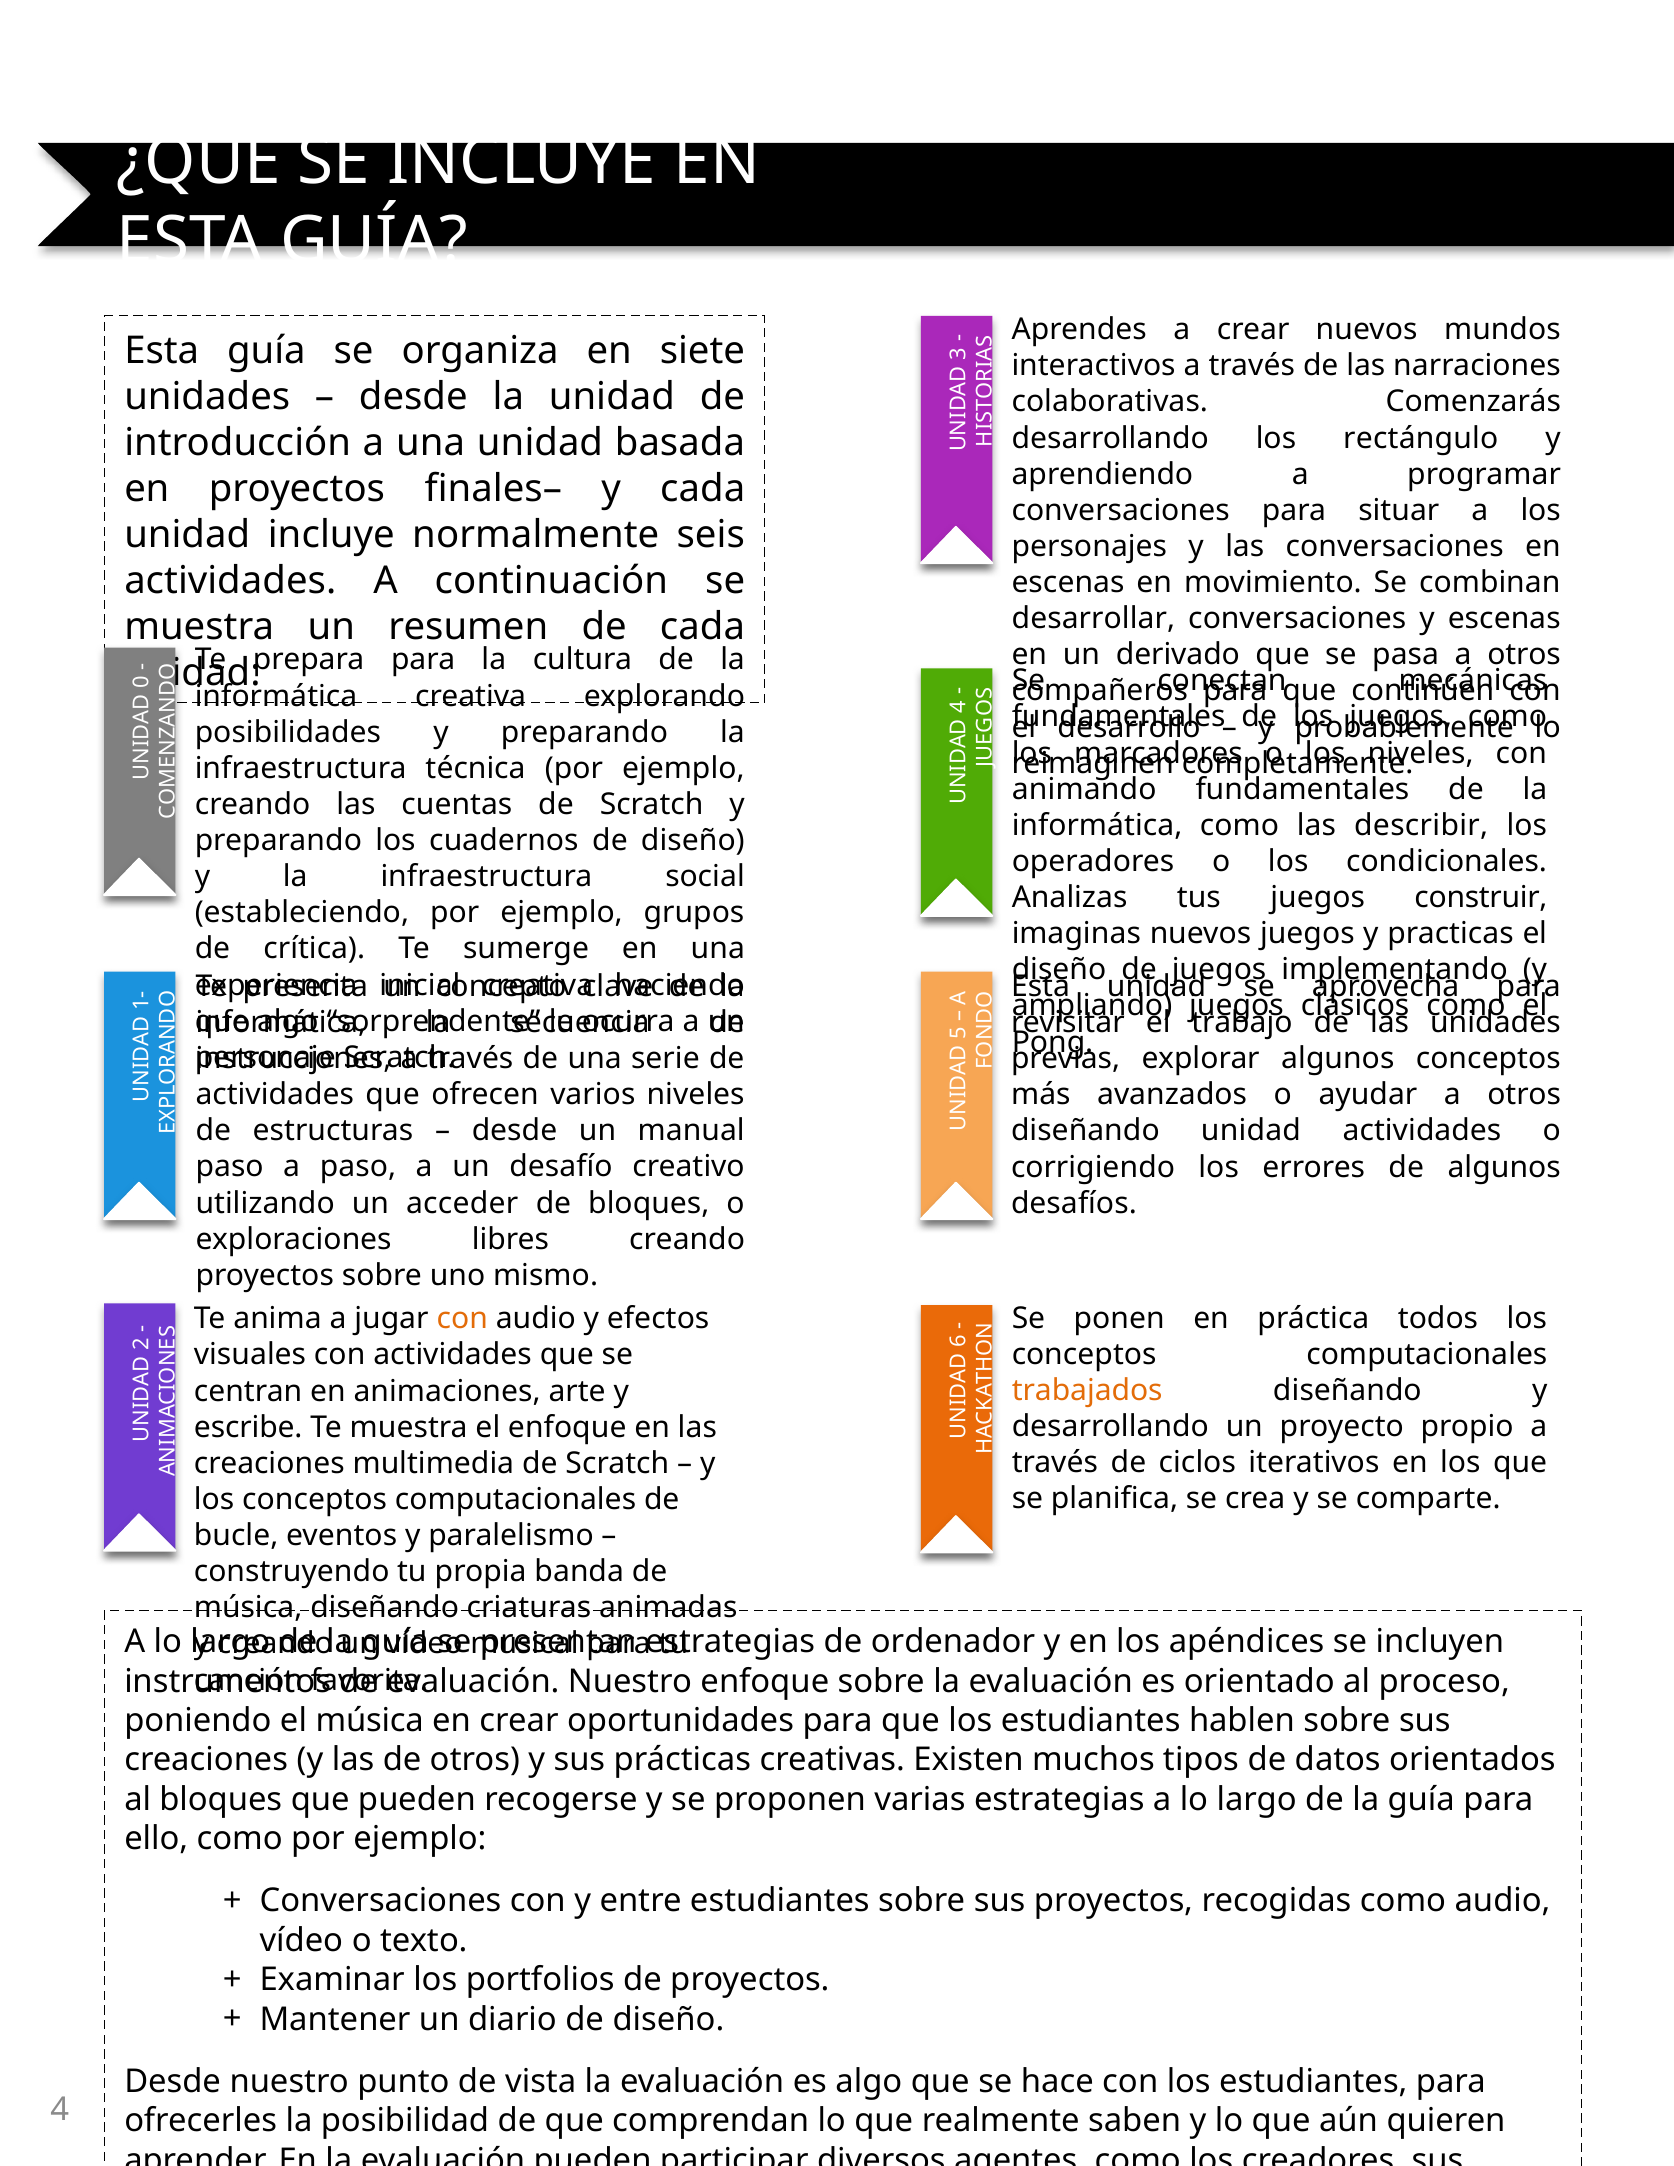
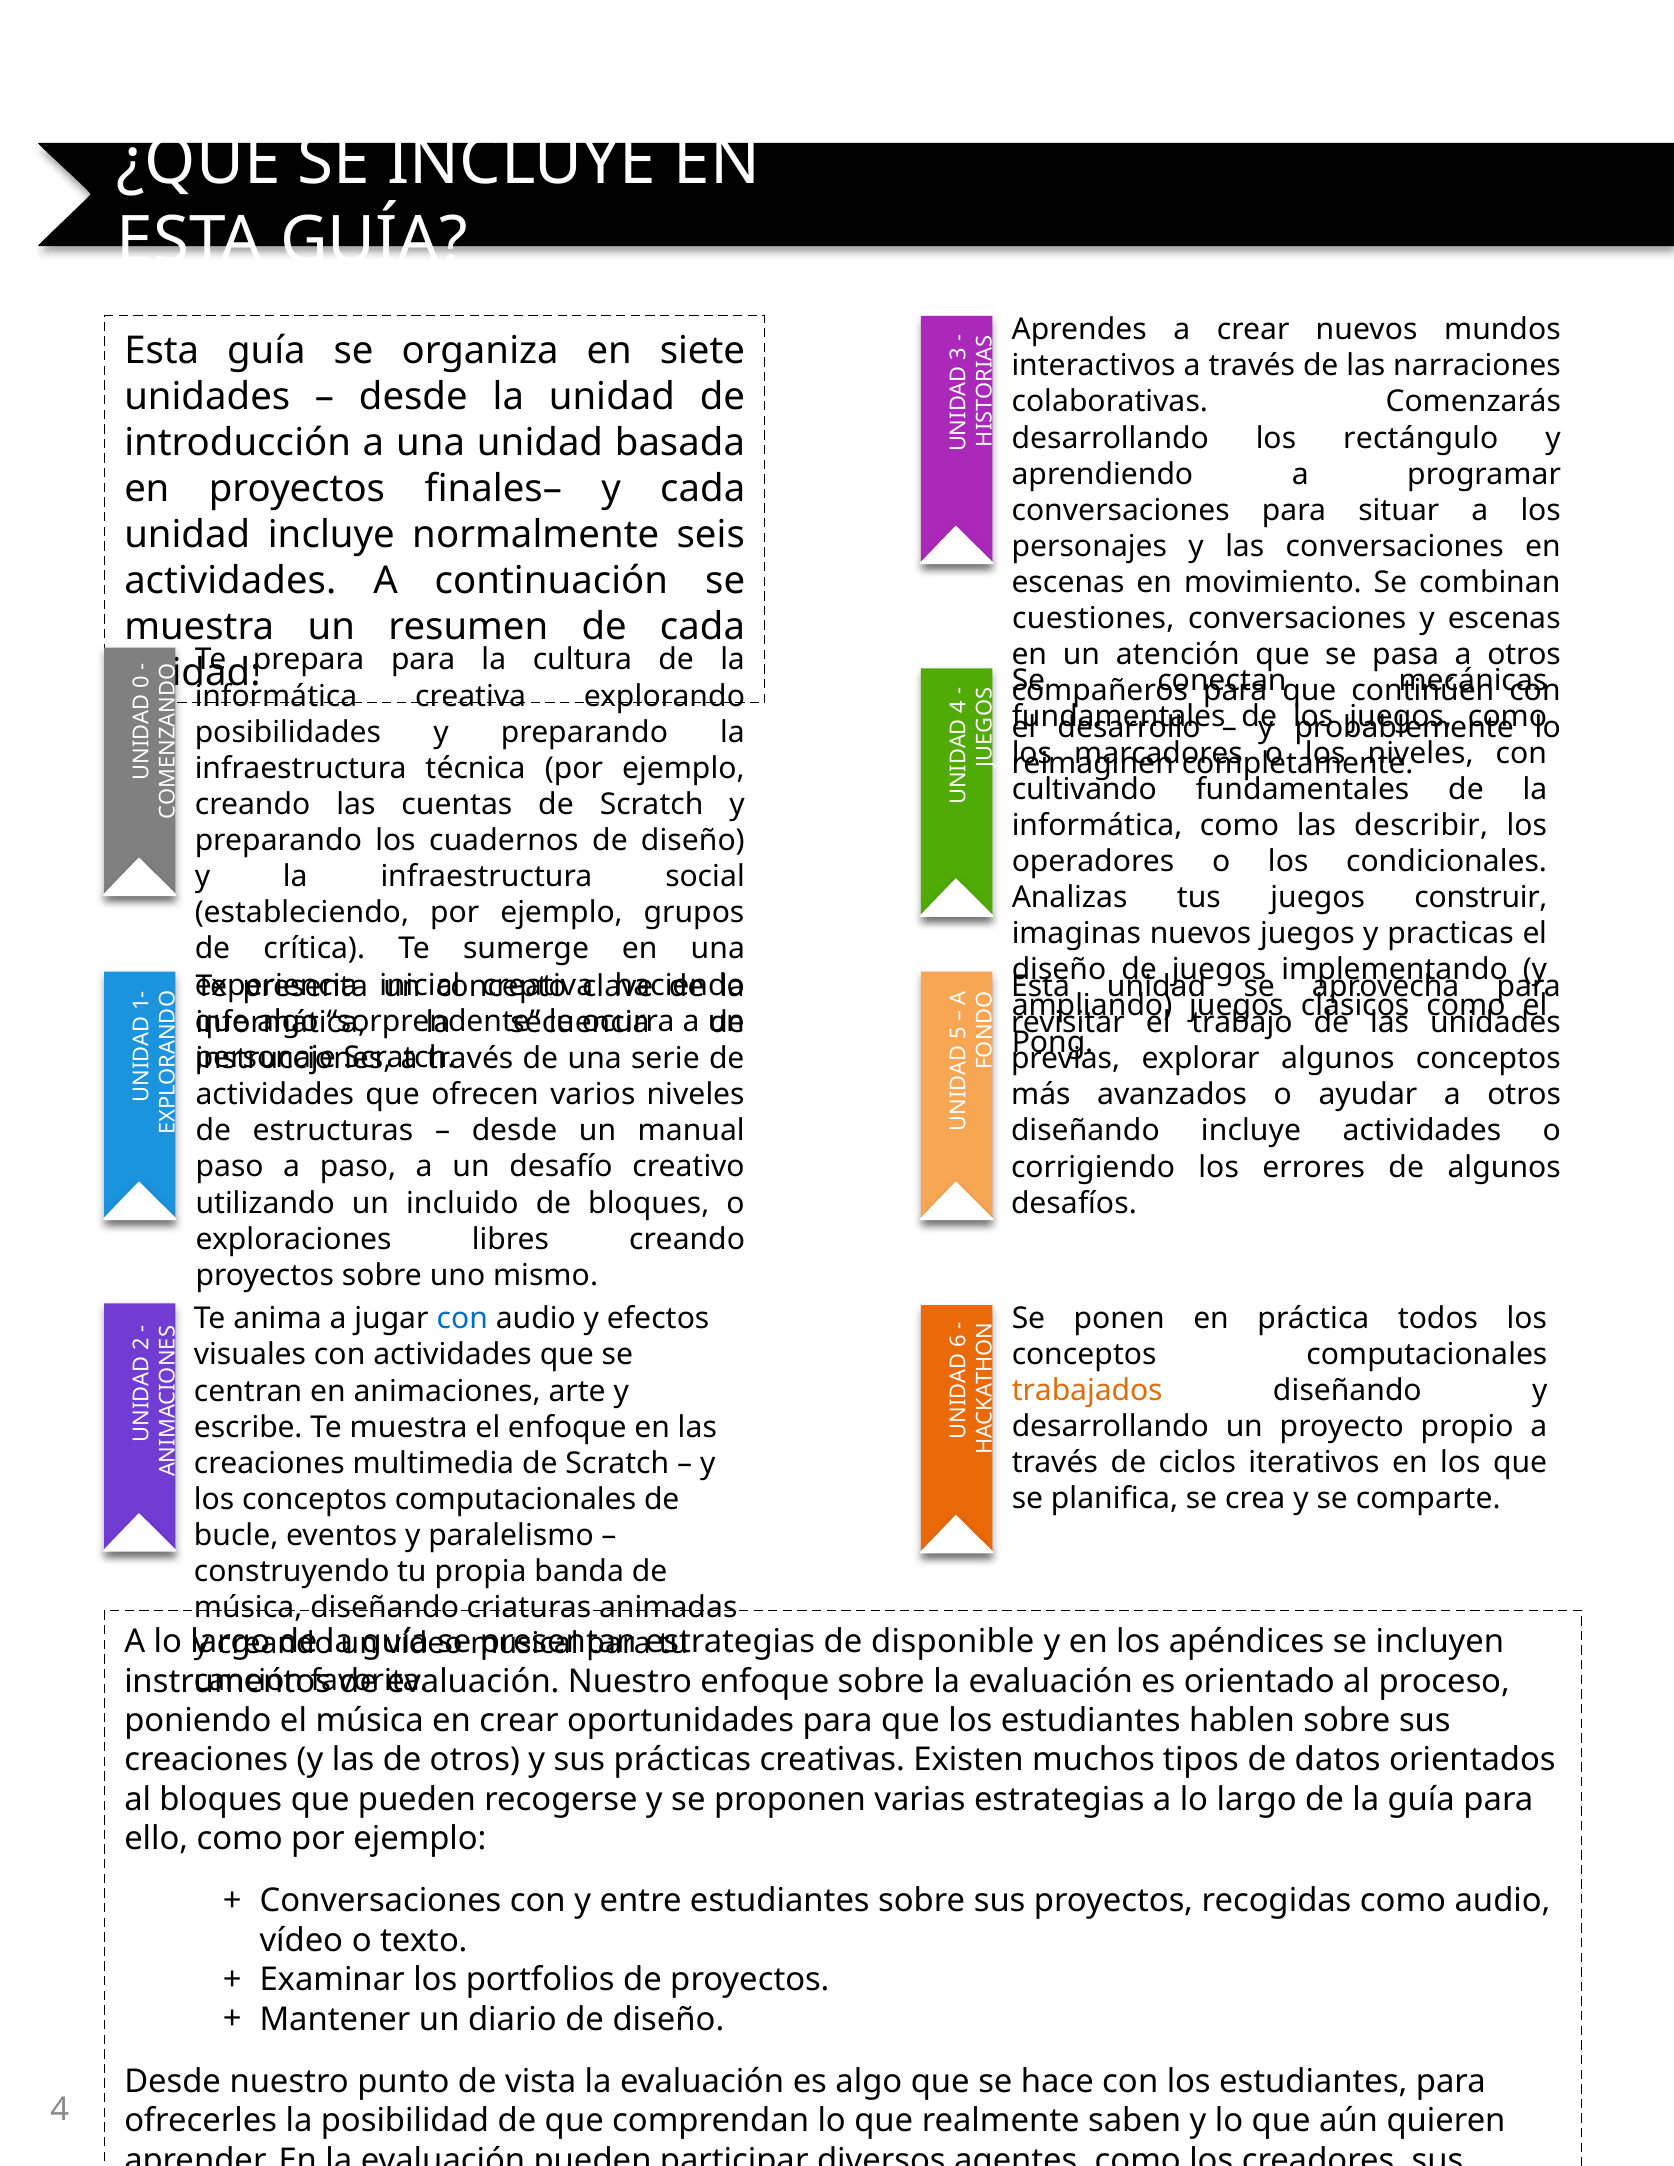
desarrollar: desarrollar -> cuestiones
derivado: derivado -> atención
animando: animando -> cultivando
diseñando unidad: unidad -> incluye
acceder: acceder -> incluido
con at (462, 1319) colour: orange -> blue
ordenador: ordenador -> disponible
